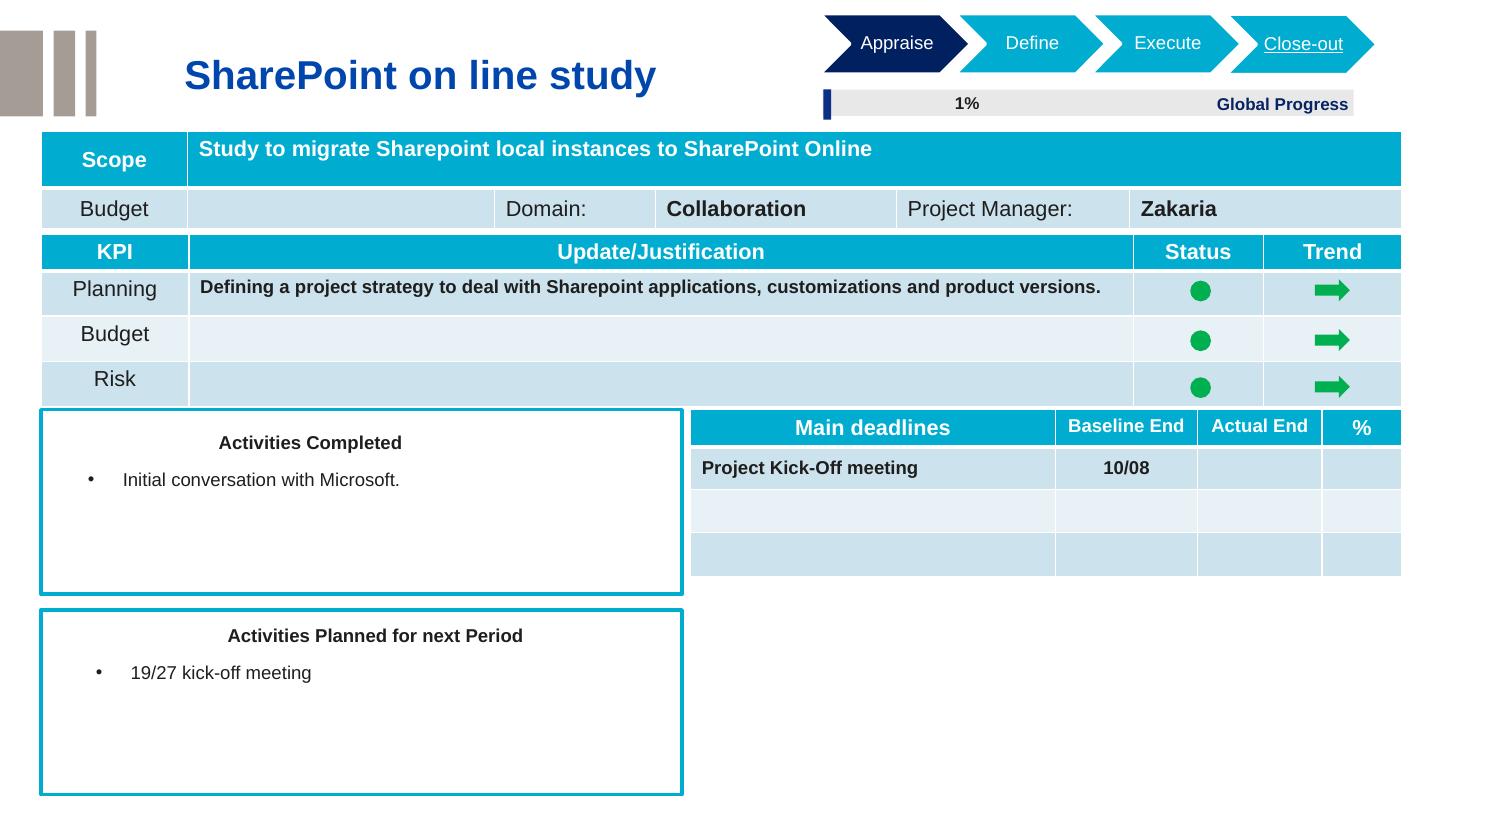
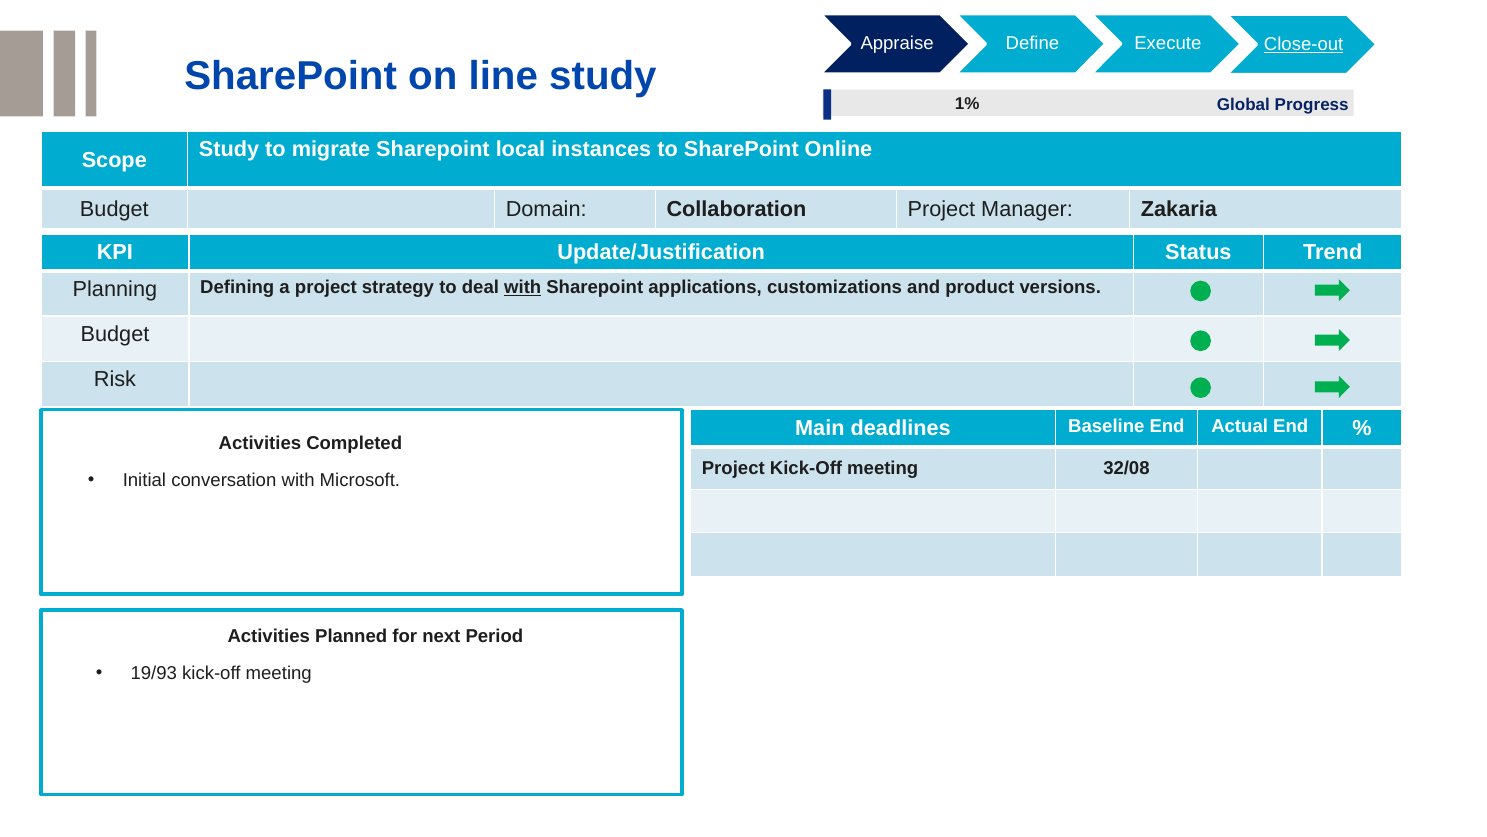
with at (523, 287) underline: none -> present
10/08: 10/08 -> 32/08
19/27: 19/27 -> 19/93
